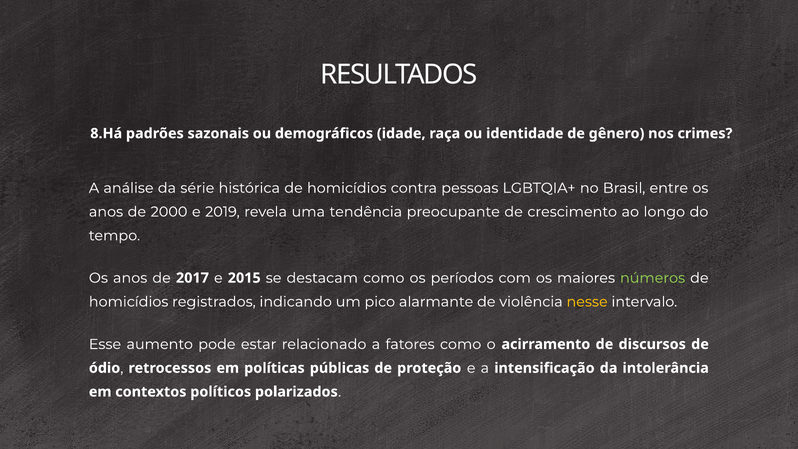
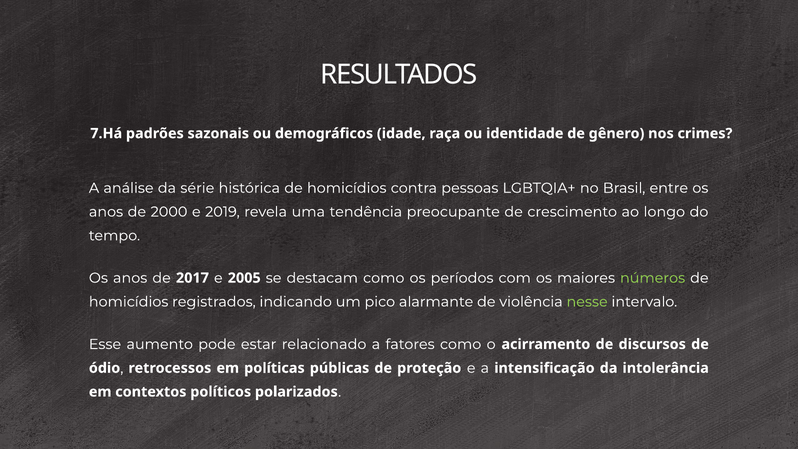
8.Há: 8.Há -> 7.Há
2015: 2015 -> 2005
nesse colour: yellow -> light green
